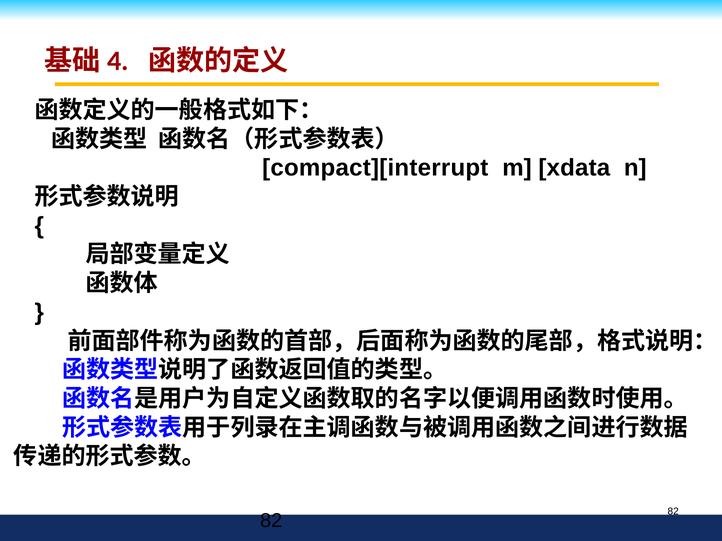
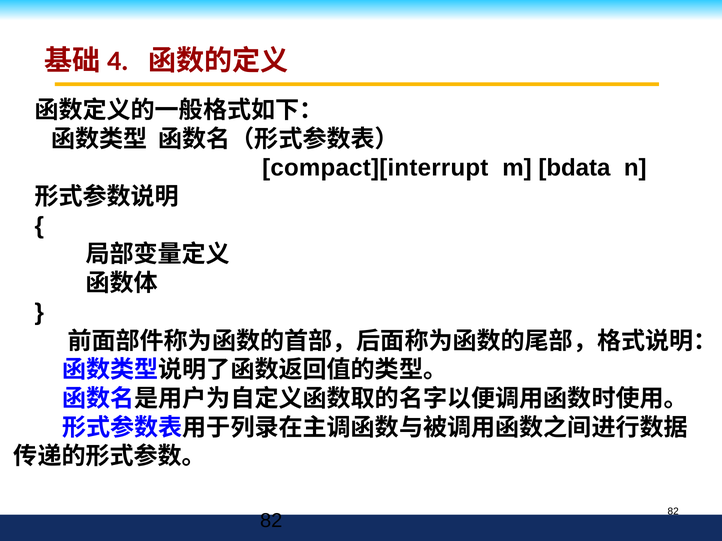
xdata: xdata -> bdata
